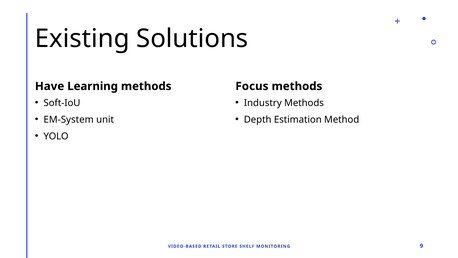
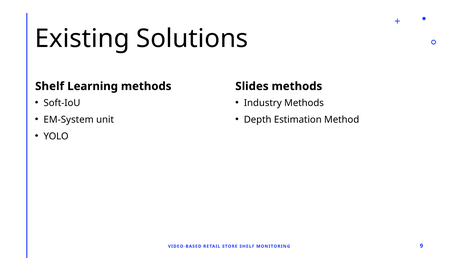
Have at (50, 86): Have -> Shelf
Focus: Focus -> Slides
